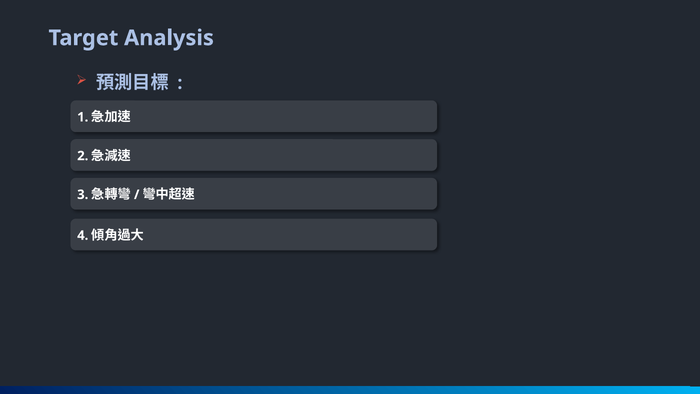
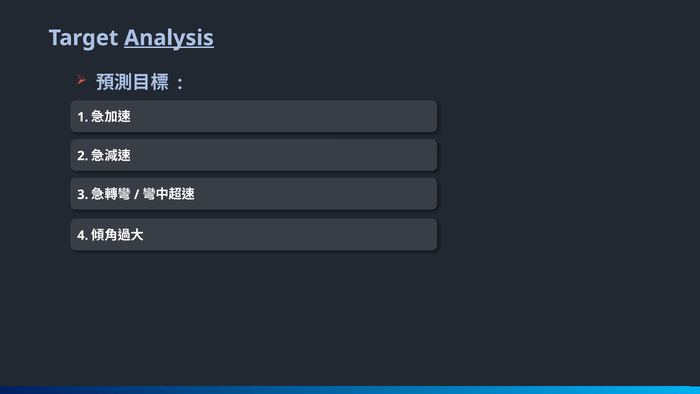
Analysis underline: none -> present
